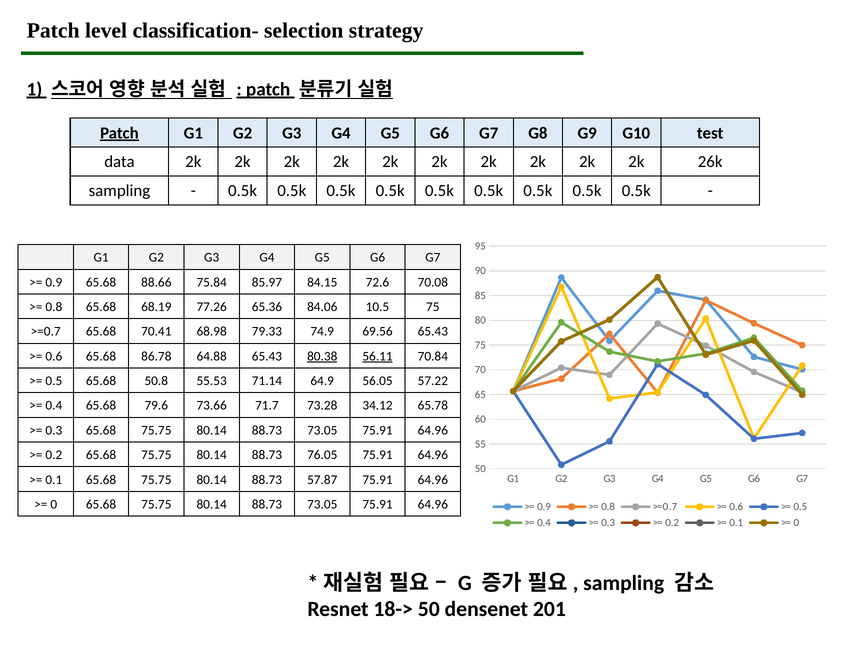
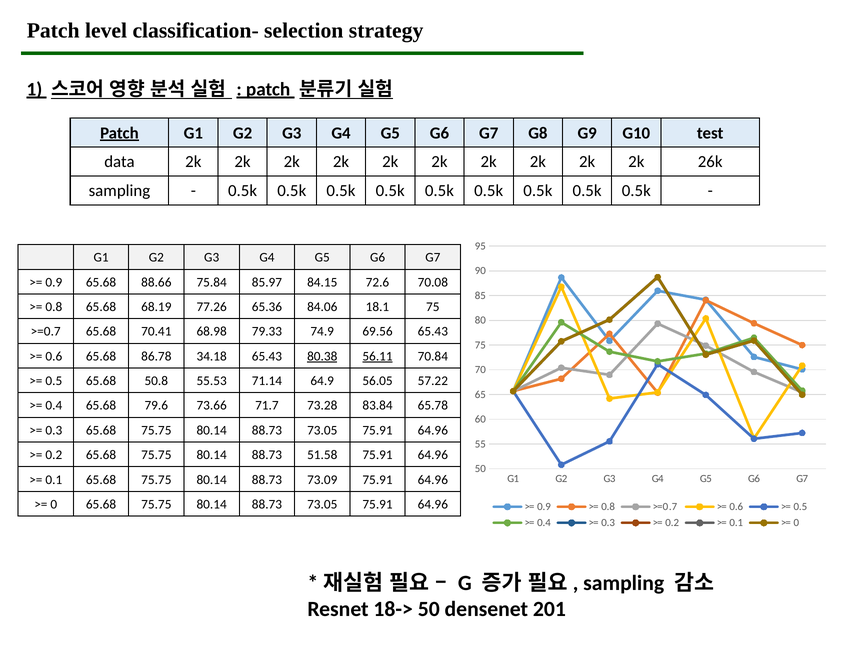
10.5: 10.5 -> 18.1
64.88: 64.88 -> 34.18
34.12: 34.12 -> 83.84
76.05: 76.05 -> 51.58
57.87: 57.87 -> 73.09
